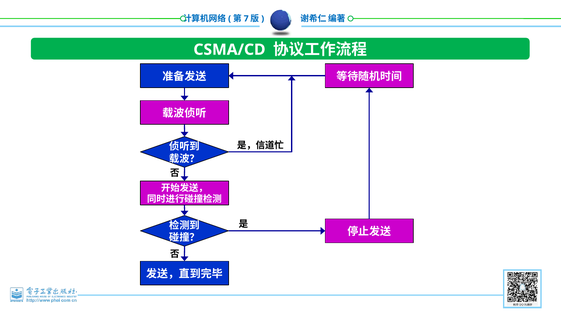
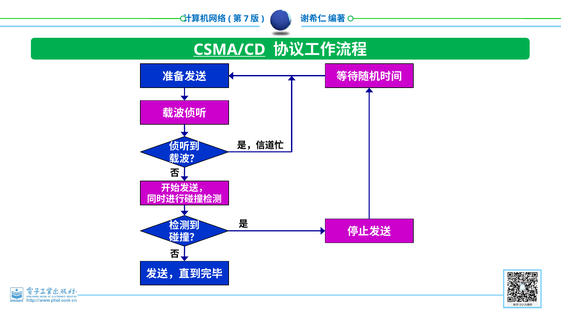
CSMA/CD underline: none -> present
